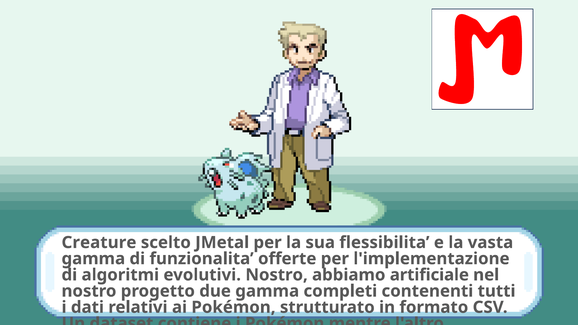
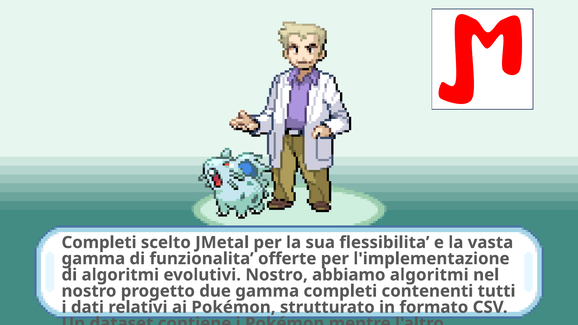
Creature at (99, 243): Creature -> Completi
abbiamo artificiale: artificiale -> algoritmi
